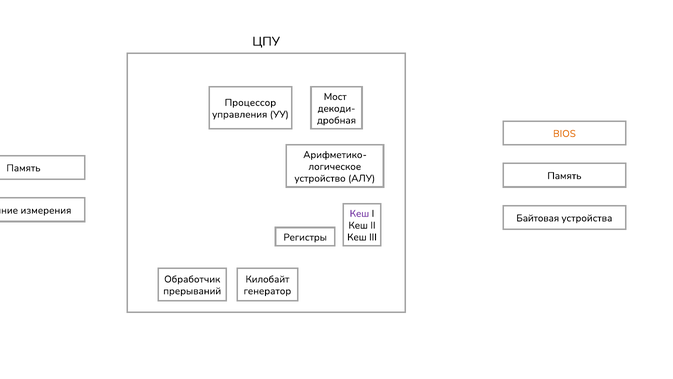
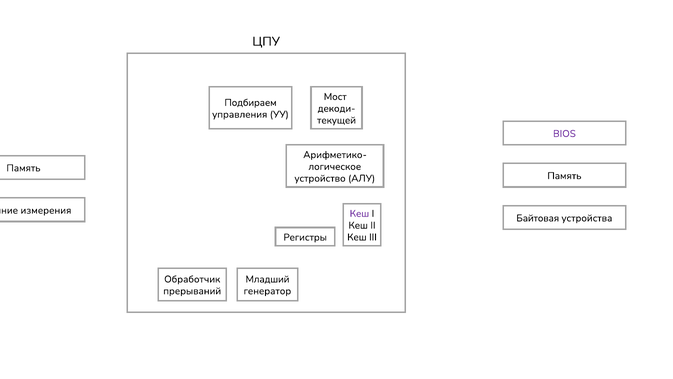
Процессор: Процессор -> Подбираем
дробная: дробная -> текущей
BIOS colour: orange -> purple
Килобайт: Килобайт -> Младший
